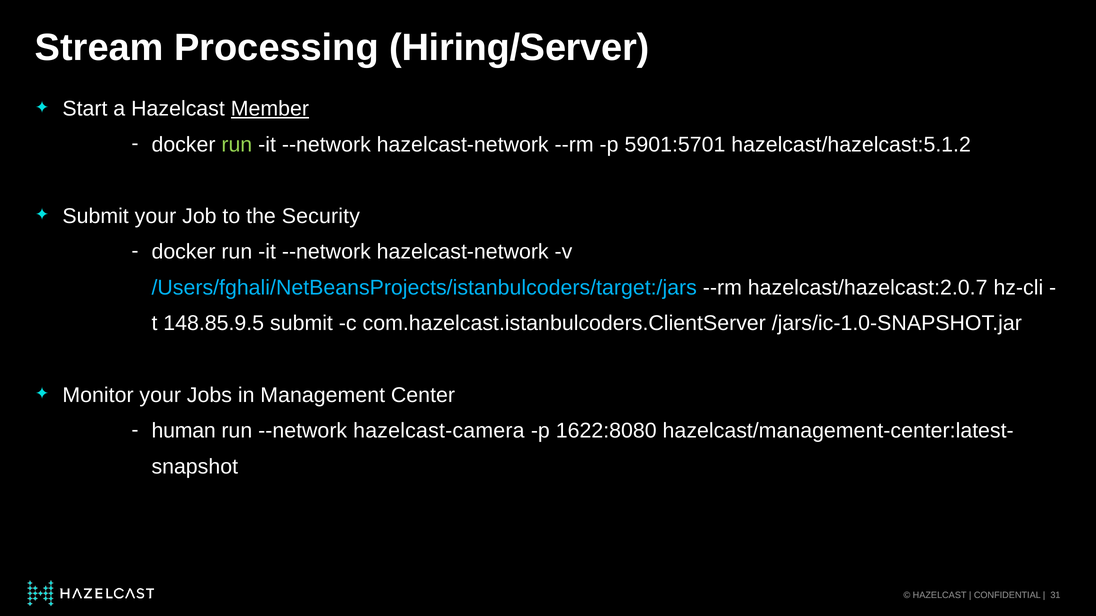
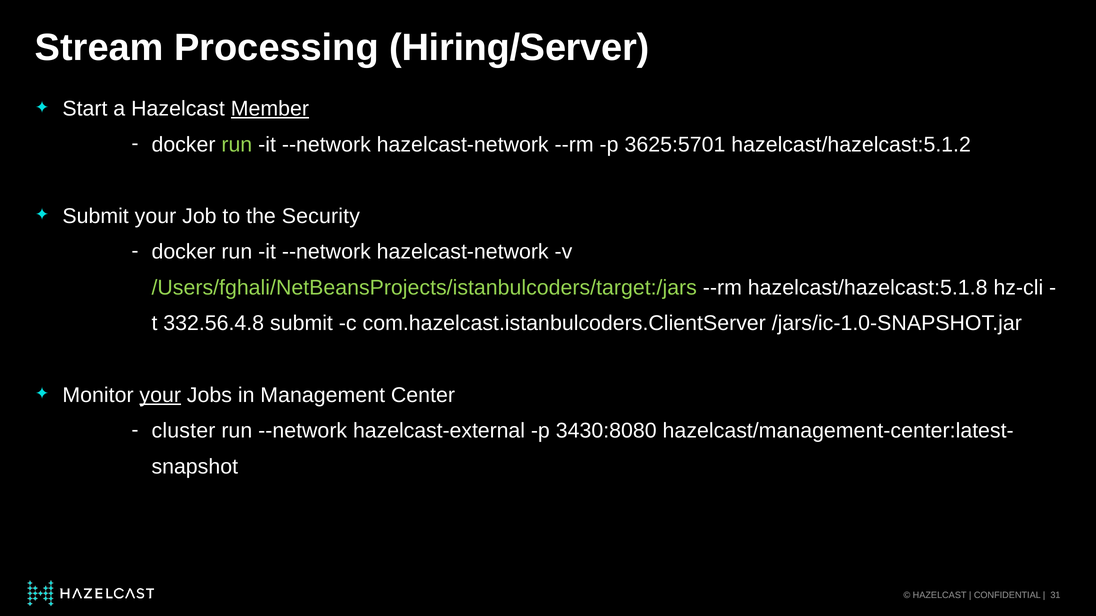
5901:5701: 5901:5701 -> 3625:5701
/Users/fghali/NetBeansProjects/istanbulcoders/target:/jars colour: light blue -> light green
hazelcast/hazelcast:2.0.7: hazelcast/hazelcast:2.0.7 -> hazelcast/hazelcast:5.1.8
148.85.9.5: 148.85.9.5 -> 332.56.4.8
your at (160, 395) underline: none -> present
human: human -> cluster
hazelcast-camera: hazelcast-camera -> hazelcast-external
1622:8080: 1622:8080 -> 3430:8080
